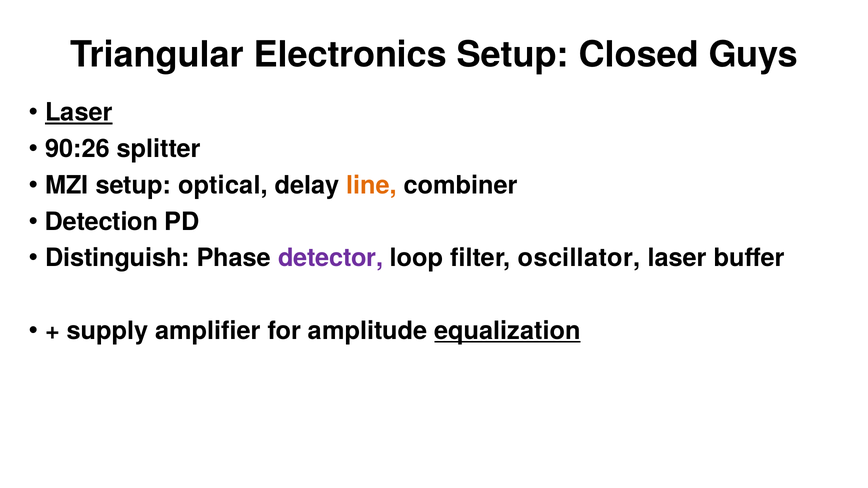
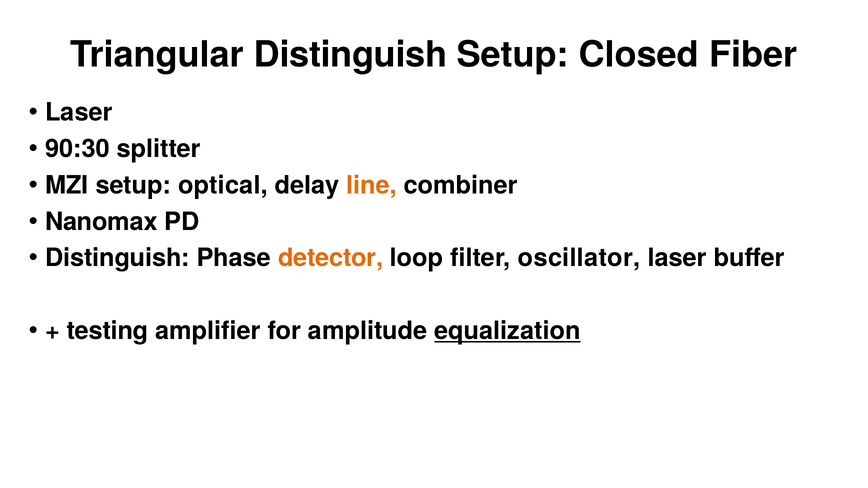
Triangular Electronics: Electronics -> Distinguish
Guys: Guys -> Fiber
Laser at (79, 113) underline: present -> none
90:26: 90:26 -> 90:30
Detection: Detection -> Nanomax
detector colour: purple -> orange
supply: supply -> testing
